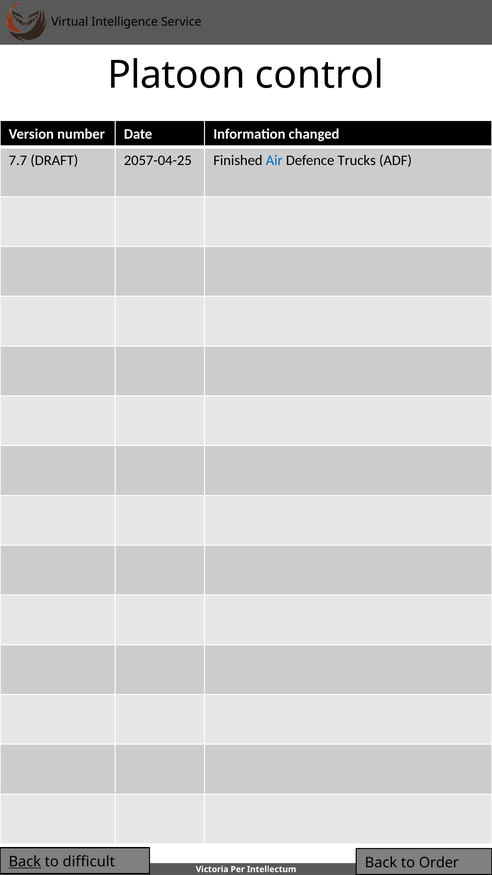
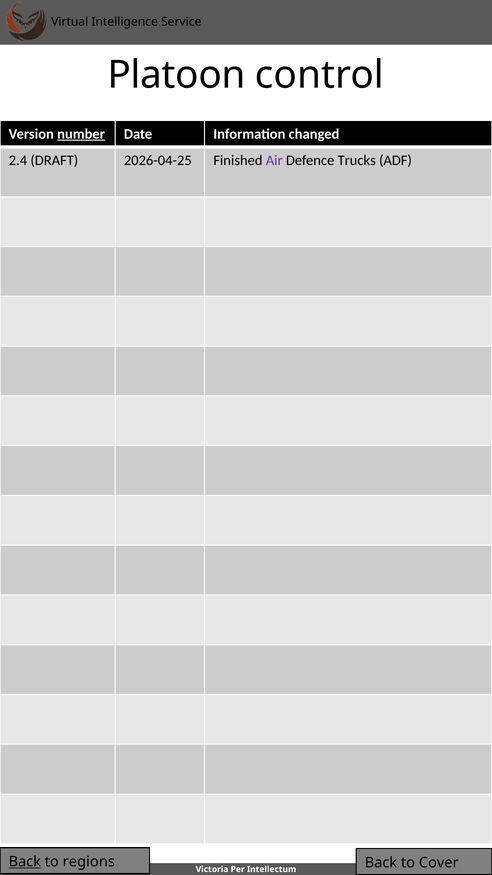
number underline: none -> present
7.7: 7.7 -> 2.4
2057-04-25: 2057-04-25 -> 2026-04-25
Air colour: blue -> purple
difficult: difficult -> regions
Order: Order -> Cover
